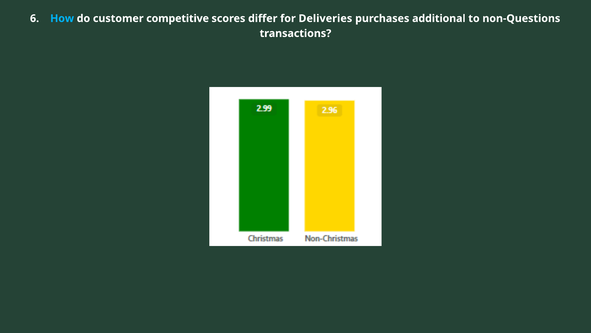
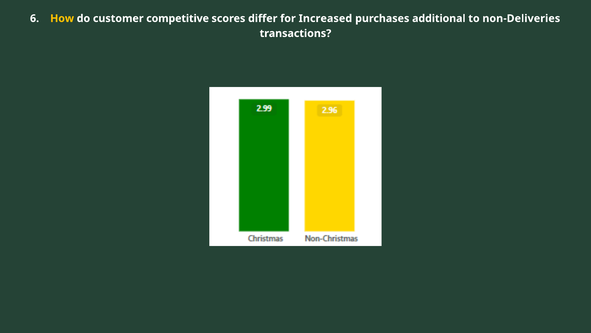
How colour: light blue -> yellow
Deliveries: Deliveries -> Increased
non-Questions: non-Questions -> non-Deliveries
